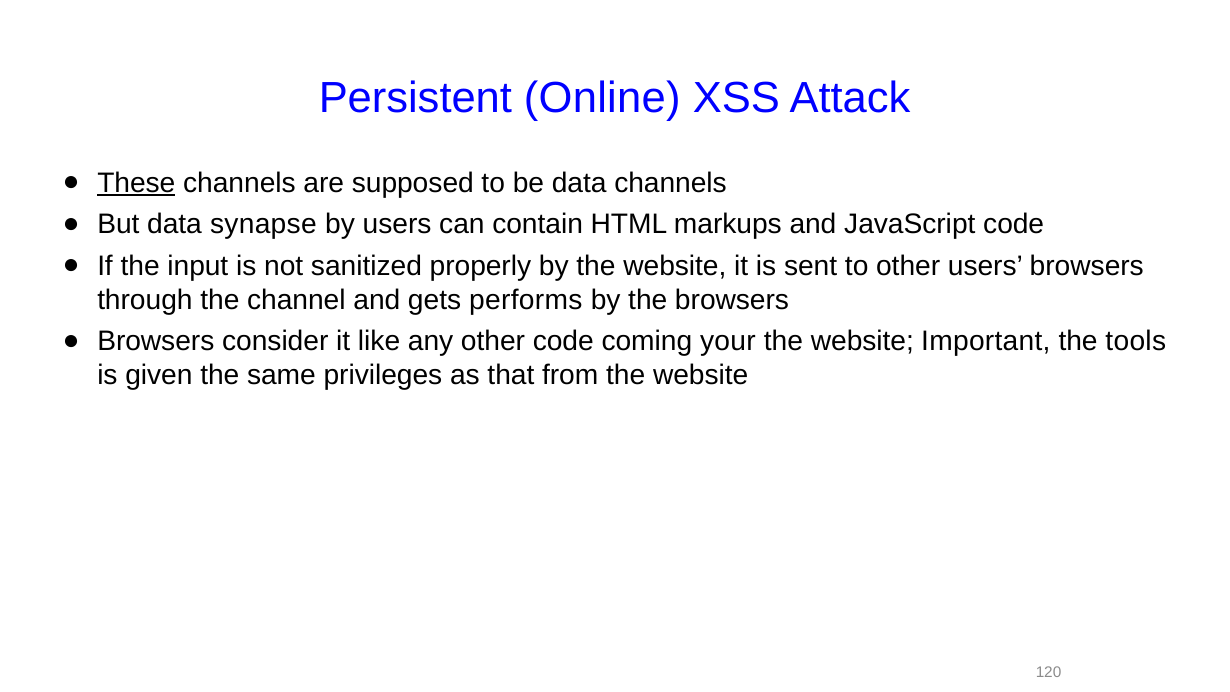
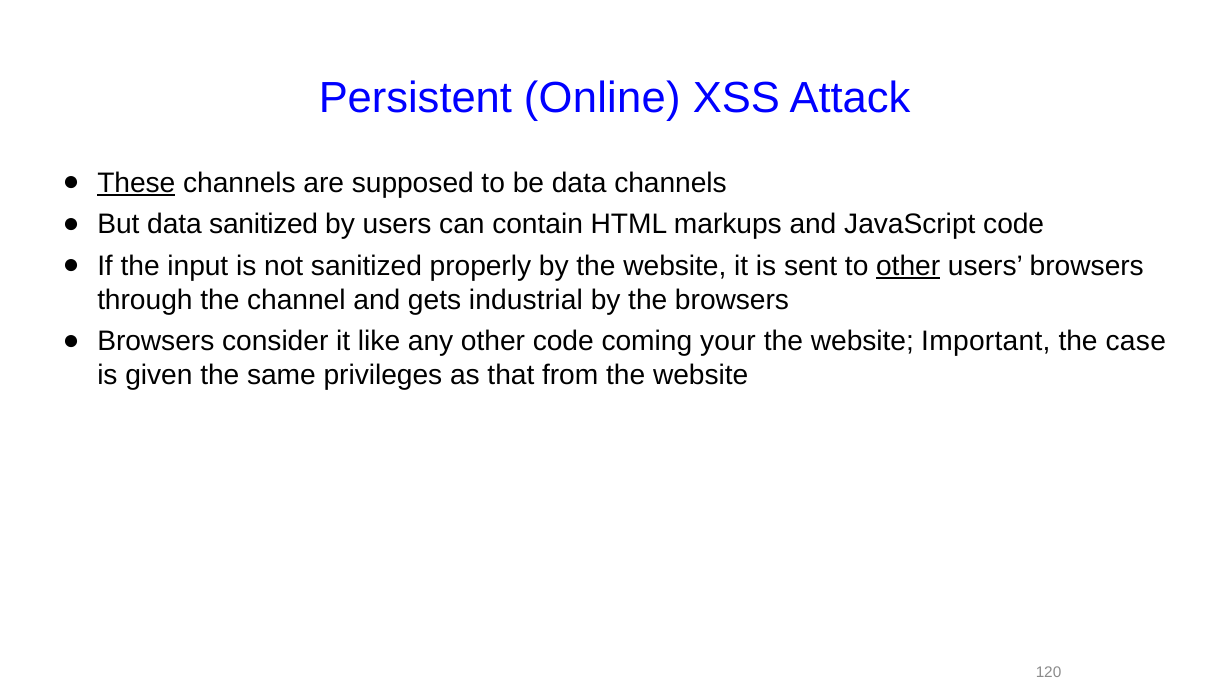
data synapse: synapse -> sanitized
other at (908, 266) underline: none -> present
performs: performs -> industrial
tools: tools -> case
